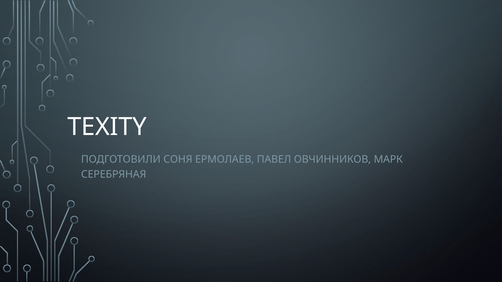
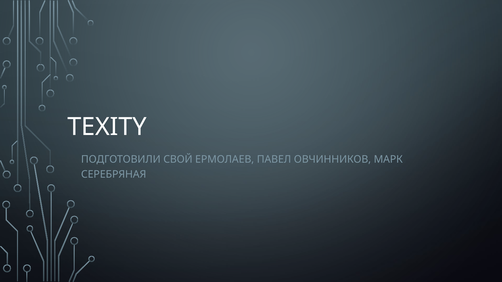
СОНЯ: СОНЯ -> СВОЙ
